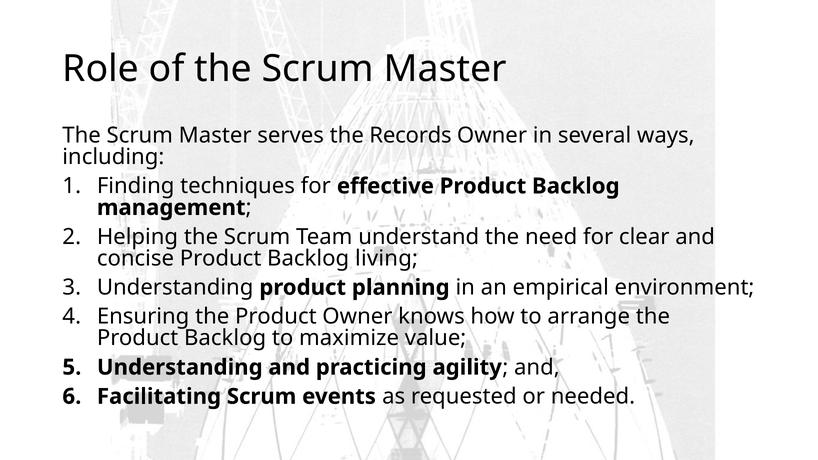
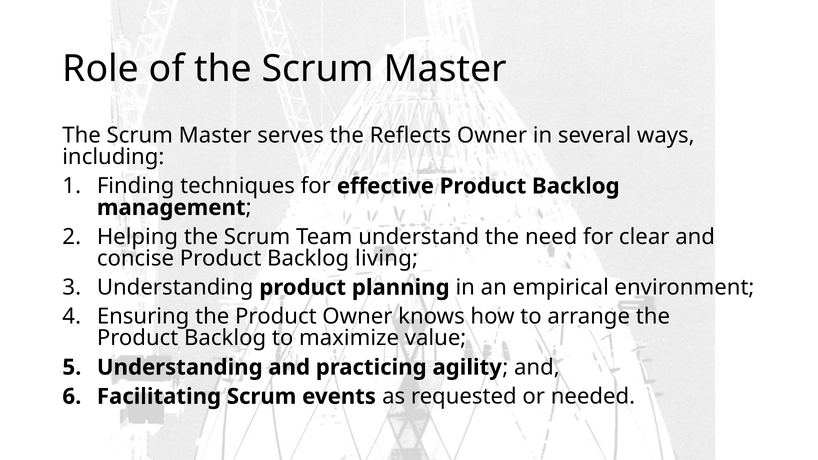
Records: Records -> Reflects
